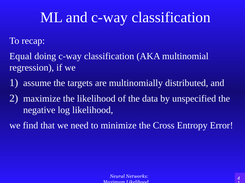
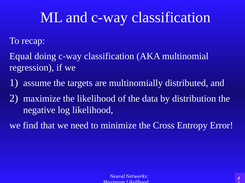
unspecified: unspecified -> distribution
